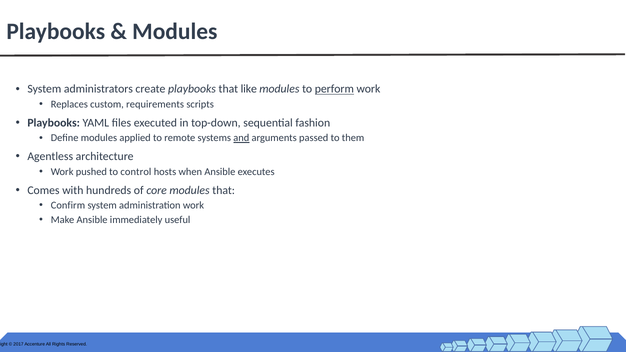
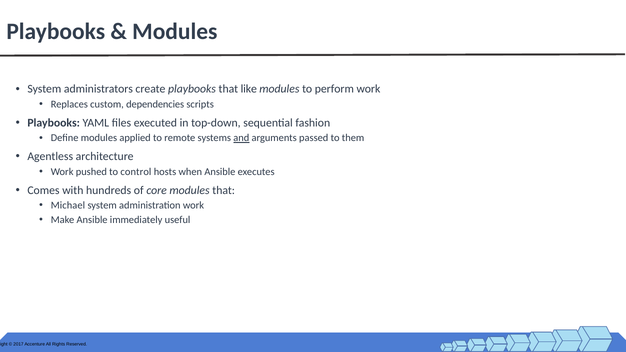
perform underline: present -> none
requirements: requirements -> dependencies
Confirm: Confirm -> Michael
